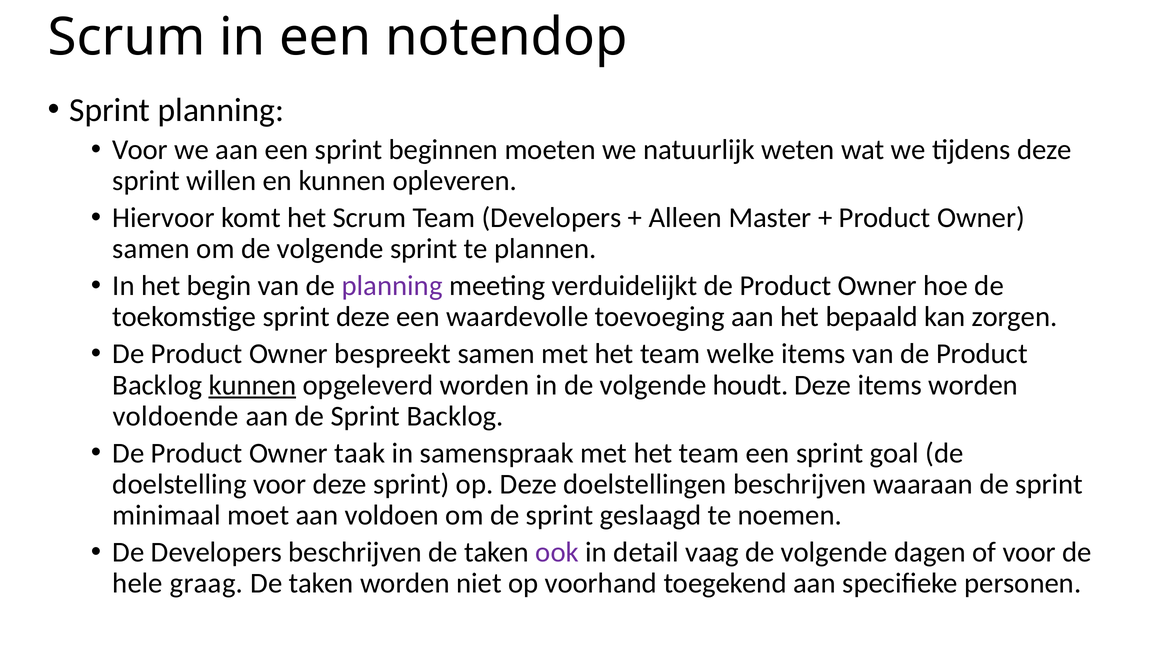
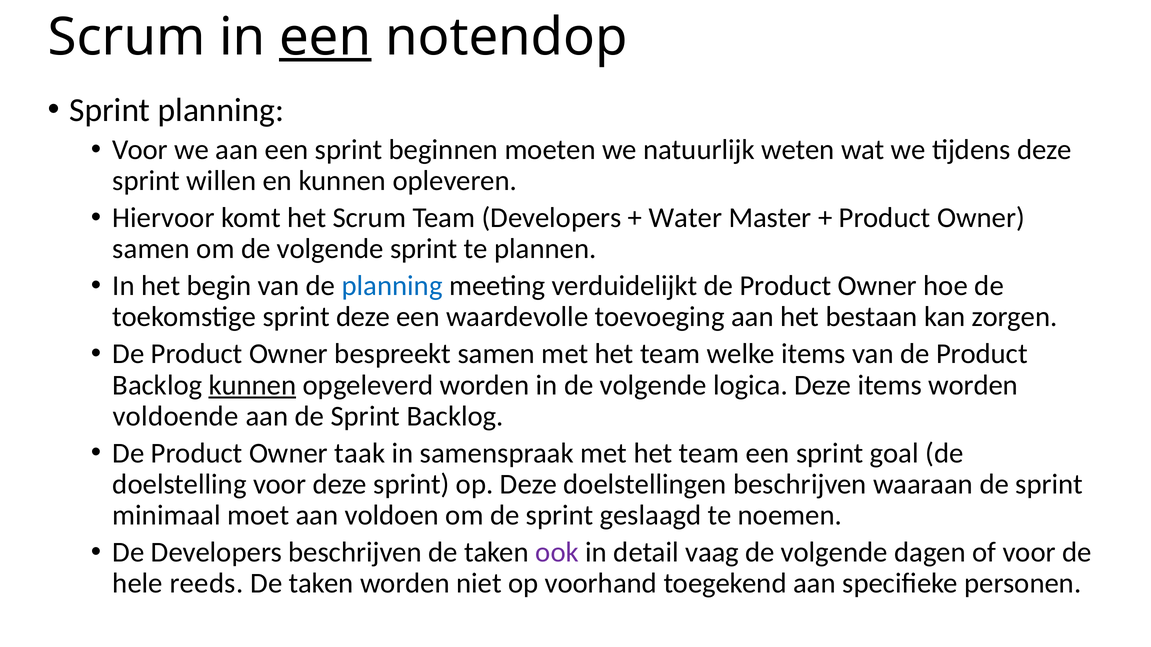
een at (325, 37) underline: none -> present
Alleen: Alleen -> Water
planning at (392, 286) colour: purple -> blue
bepaald: bepaald -> bestaan
houdt: houdt -> logica
graag: graag -> reeds
